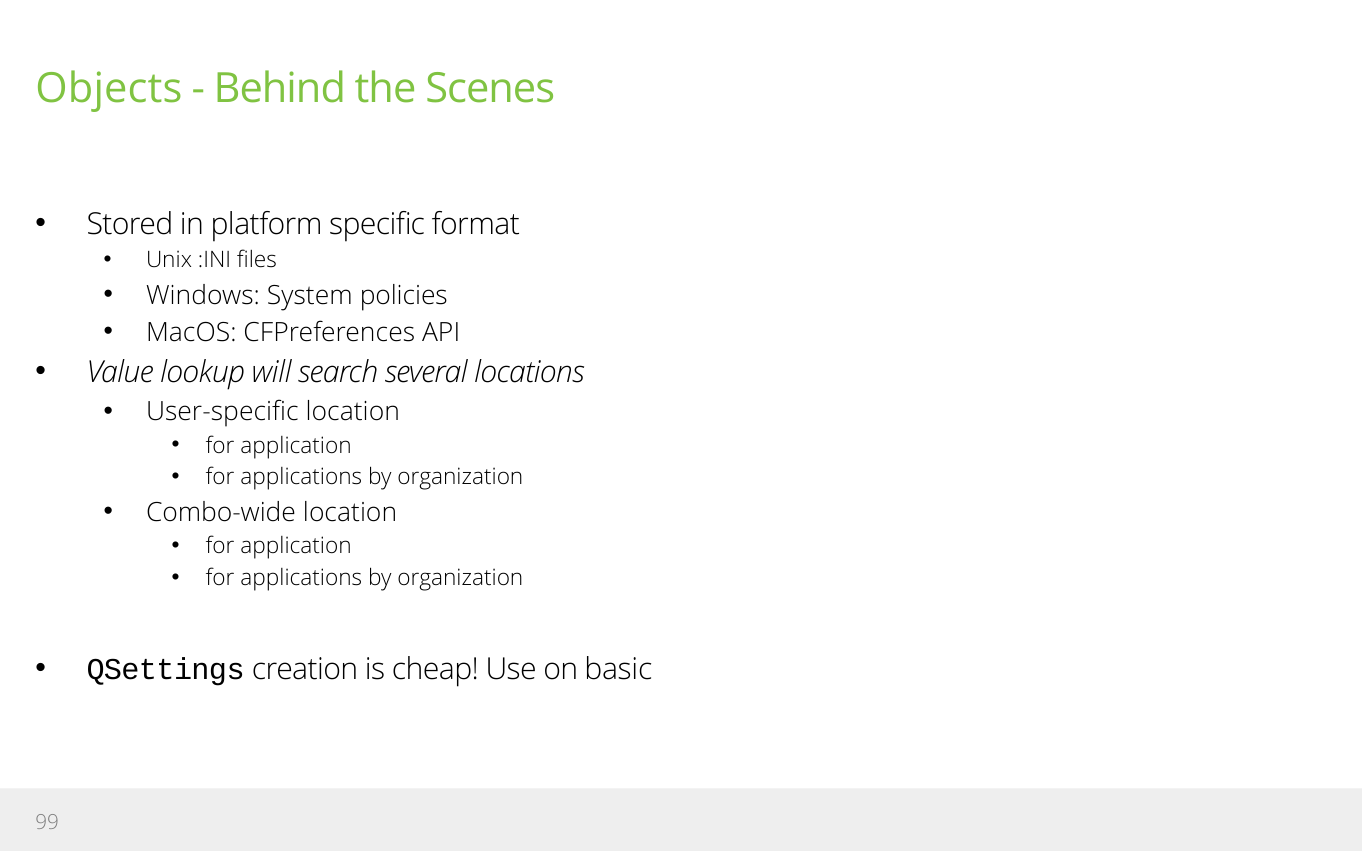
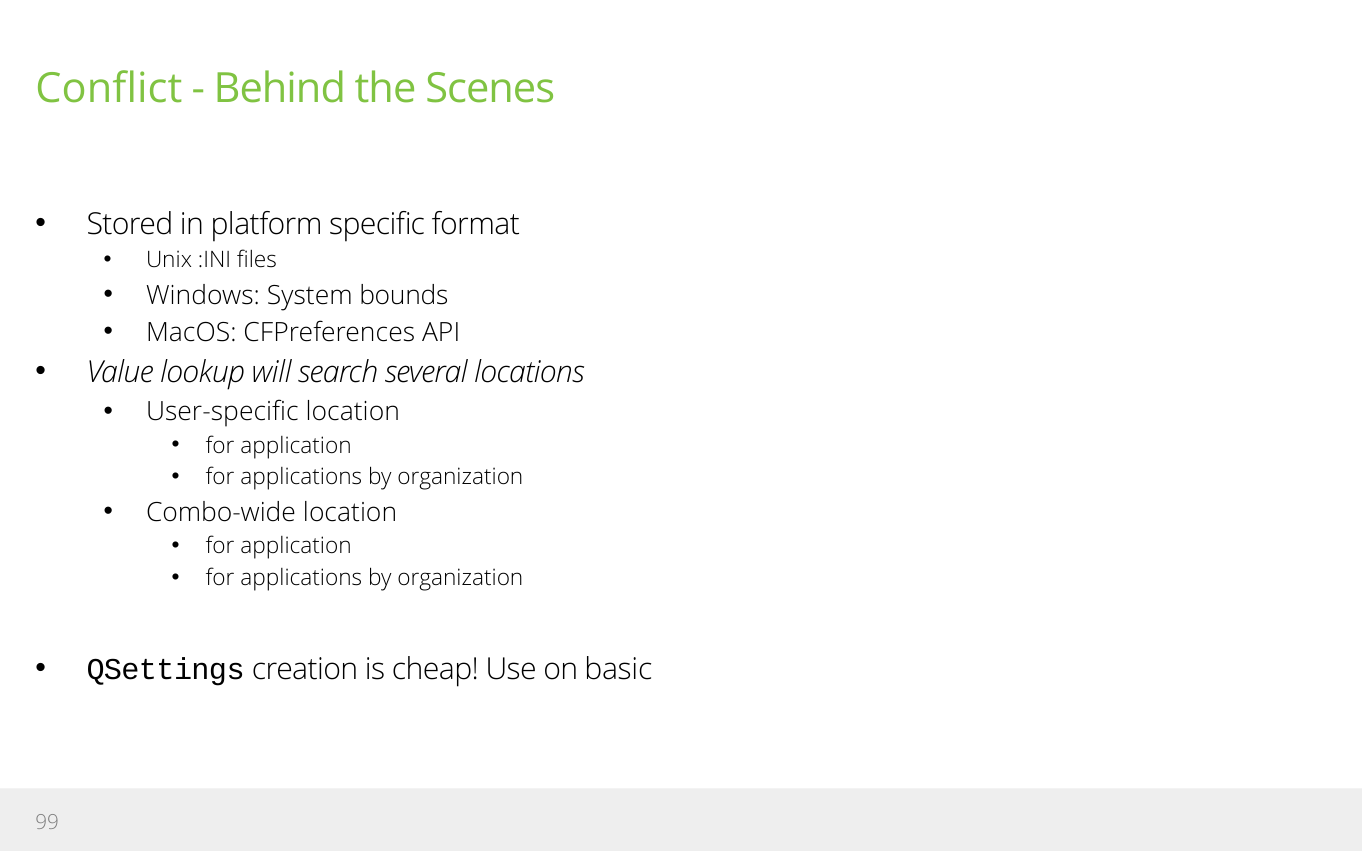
Objects: Objects -> Conflict
policies: policies -> bounds
